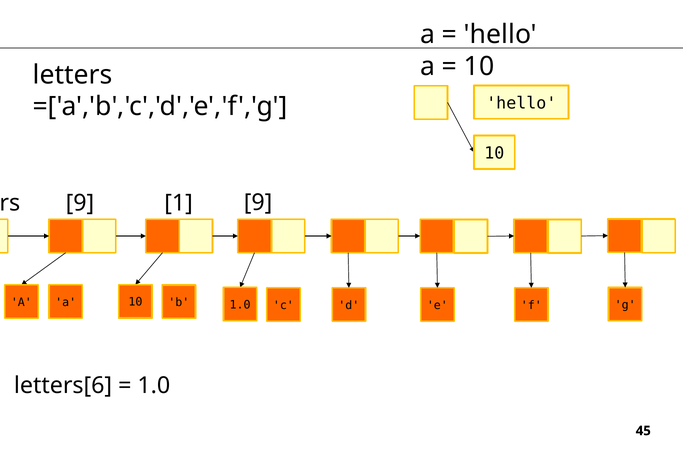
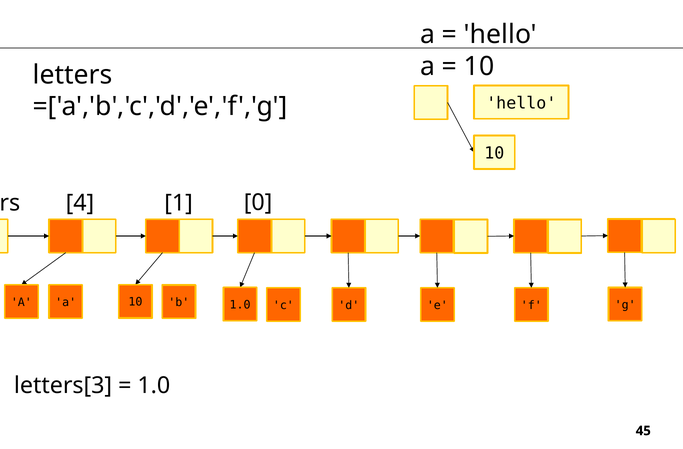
9 at (80, 203): 9 -> 4
1 9: 9 -> 0
letters[6: letters[6 -> letters[3
